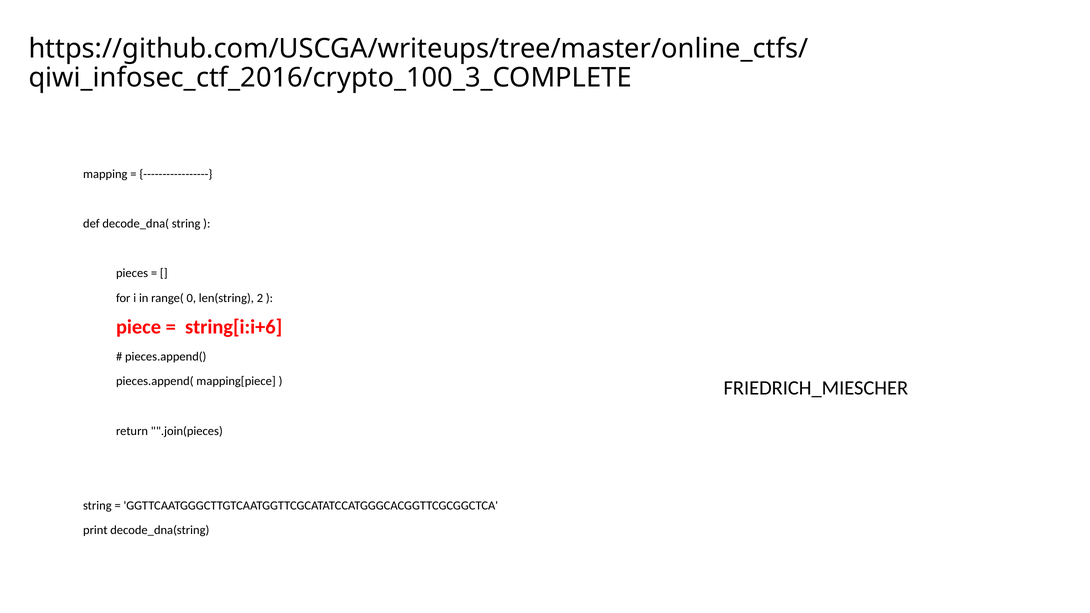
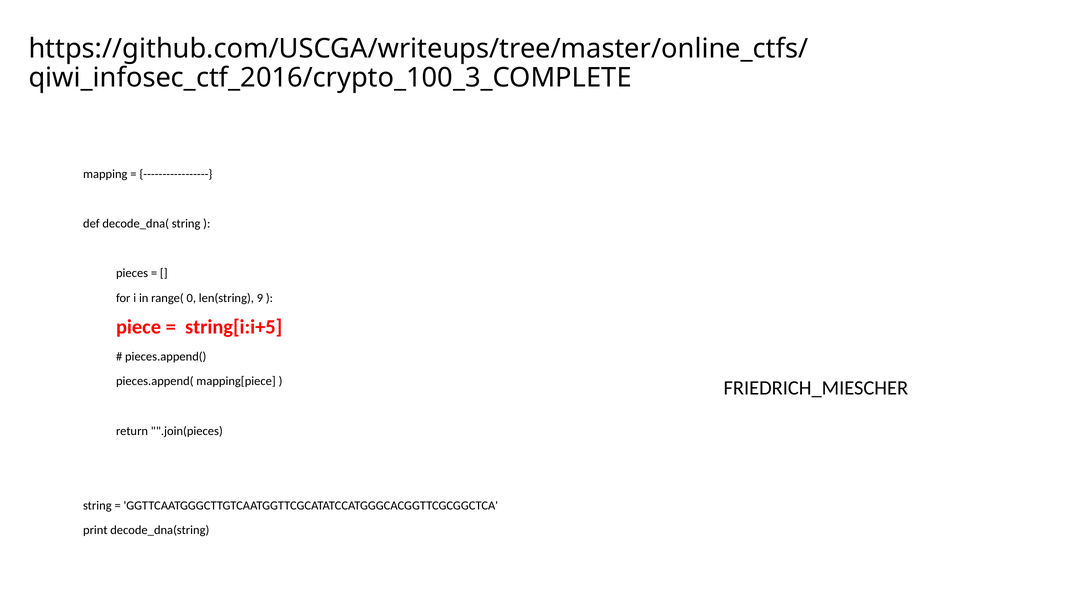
2: 2 -> 9
string[i:i+6: string[i:i+6 -> string[i:i+5
